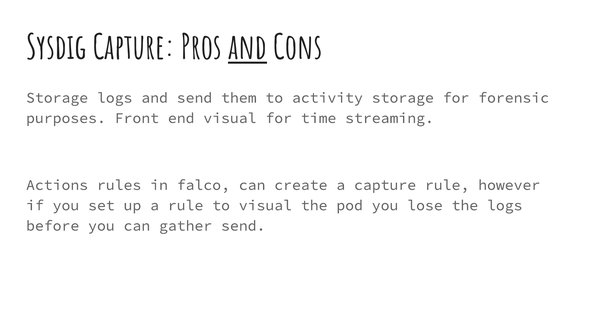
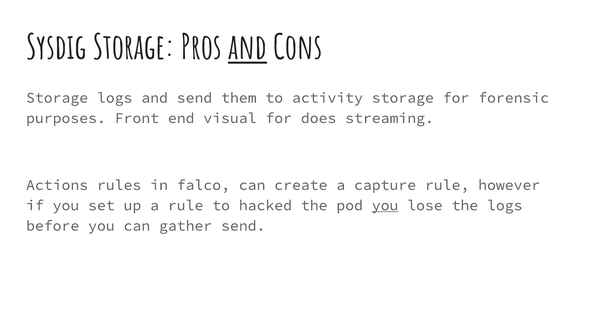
Sysdig Capture: Capture -> Storage
time: time -> does
to visual: visual -> hacked
you at (385, 206) underline: none -> present
